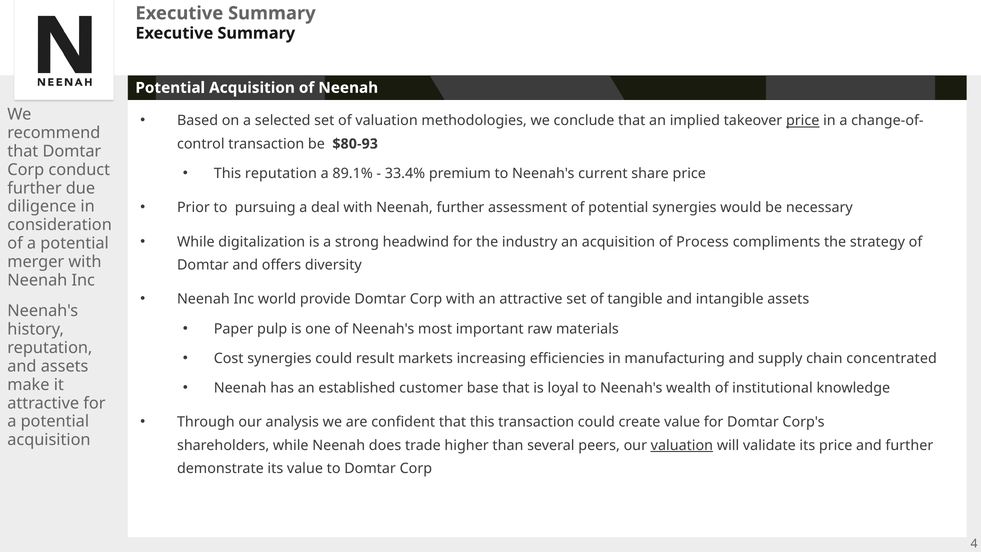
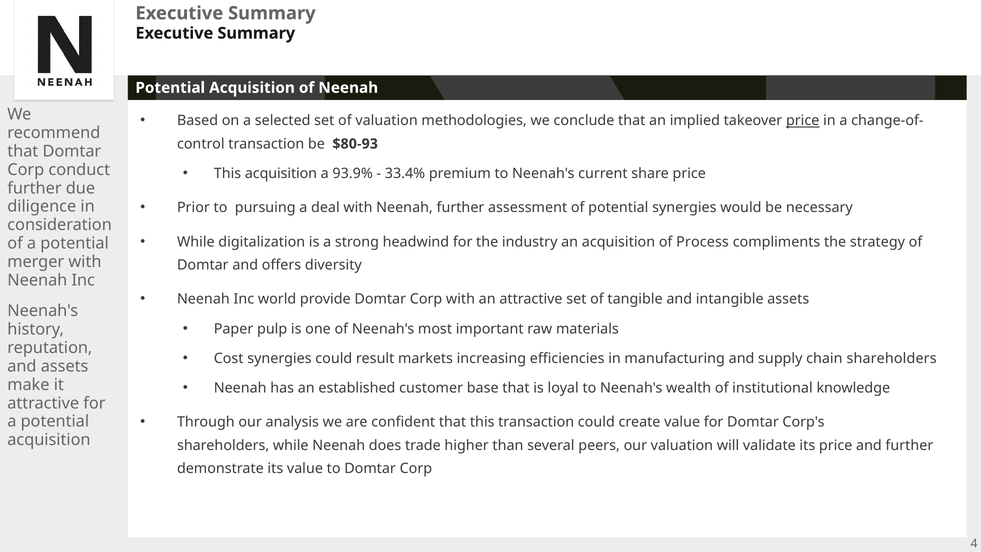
This reputation: reputation -> acquisition
89.1%: 89.1% -> 93.9%
chain concentrated: concentrated -> shareholders
valuation at (682, 445) underline: present -> none
